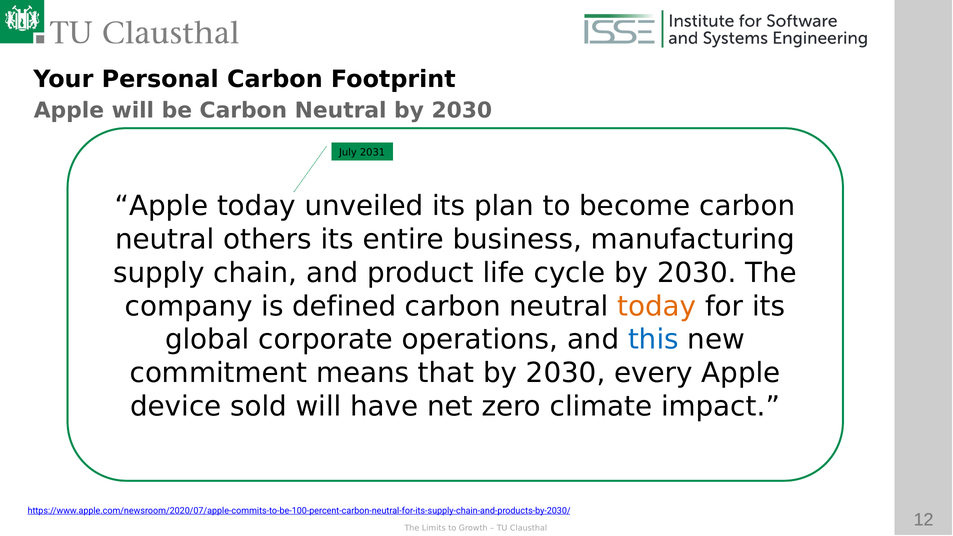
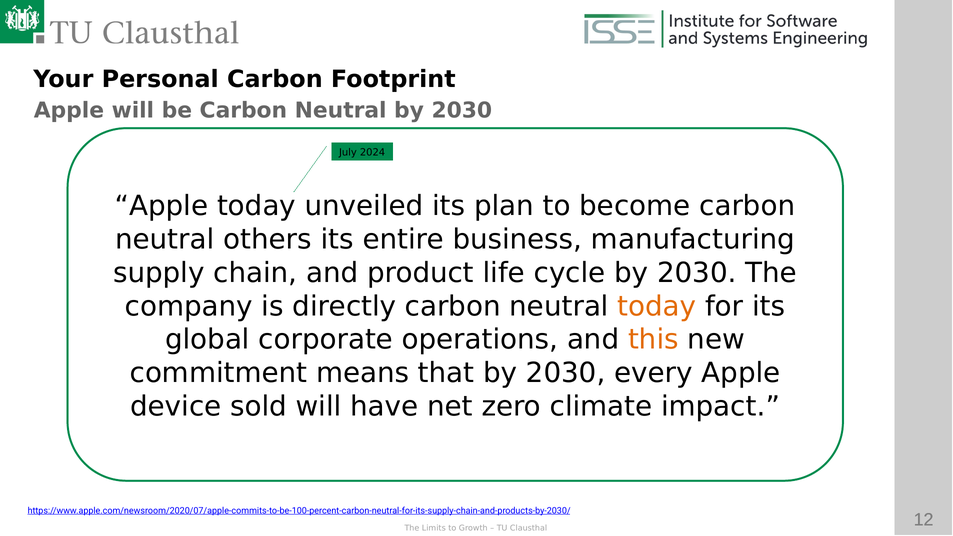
2031: 2031 -> 2024
defined: defined -> directly
this colour: blue -> orange
